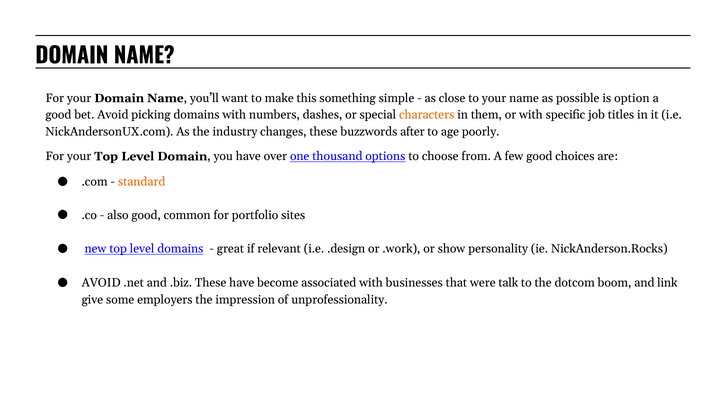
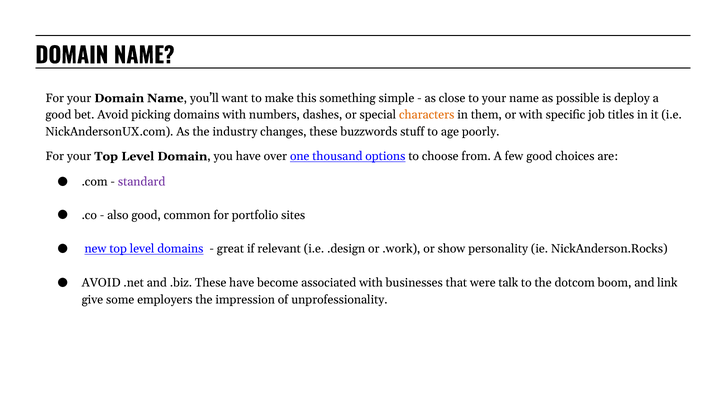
option: option -> deploy
after: after -> stuff
standard colour: orange -> purple
